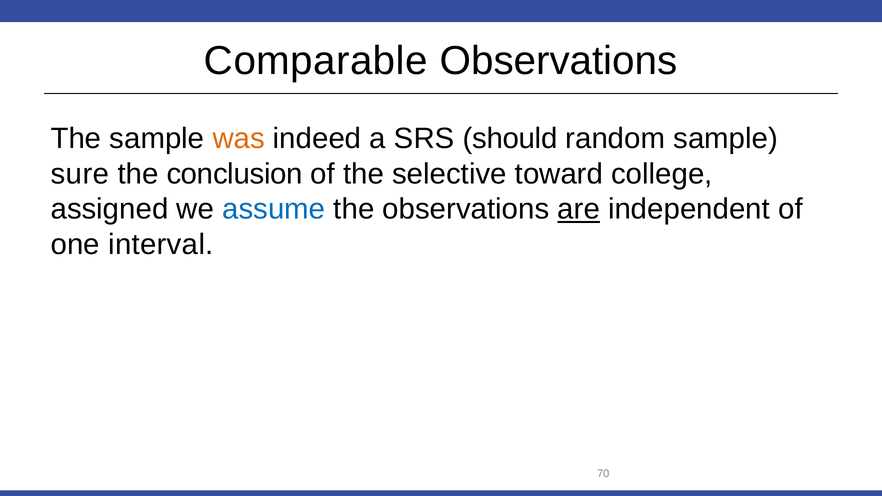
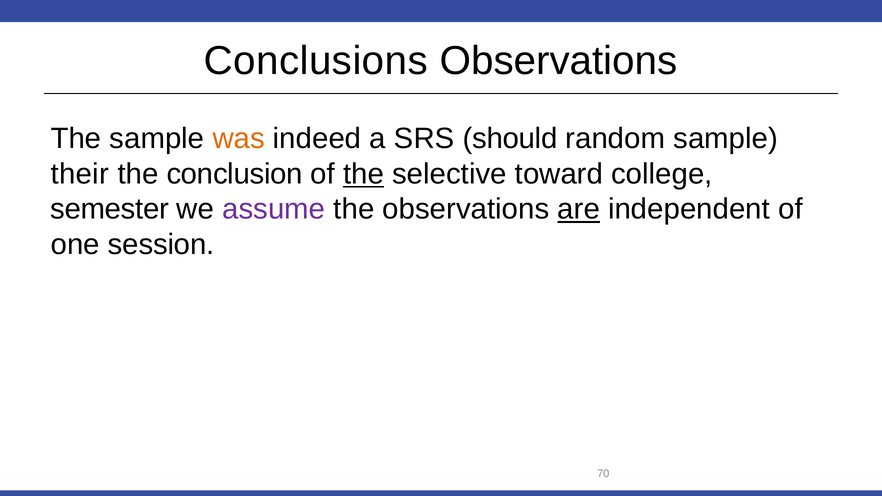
Comparable: Comparable -> Conclusions
sure: sure -> their
the at (364, 174) underline: none -> present
assigned: assigned -> semester
assume colour: blue -> purple
interval: interval -> session
